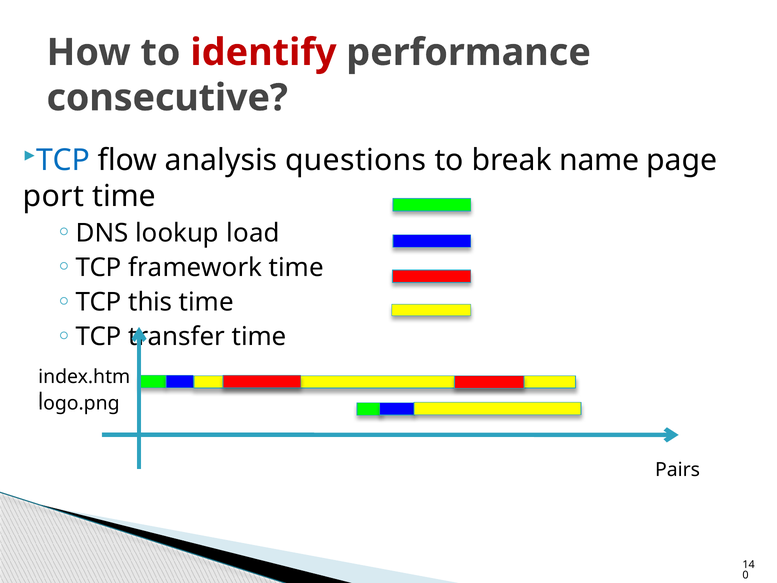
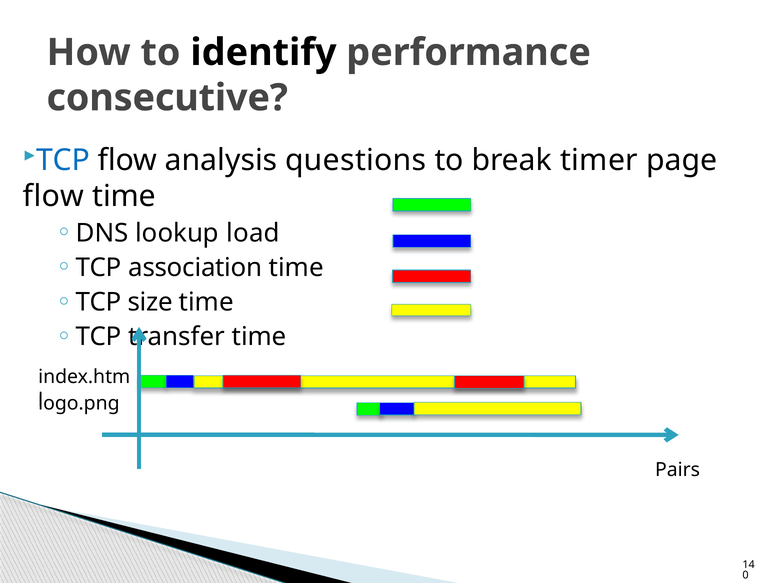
identify colour: red -> black
name: name -> timer
port at (53, 196): port -> flow
framework: framework -> association
this: this -> size
